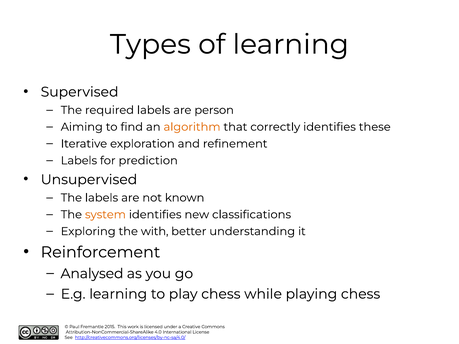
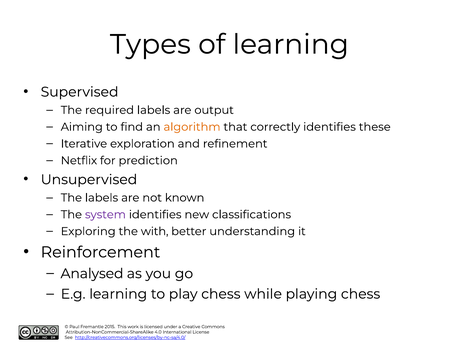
person: person -> output
Labels at (79, 161): Labels -> Netflix
system colour: orange -> purple
